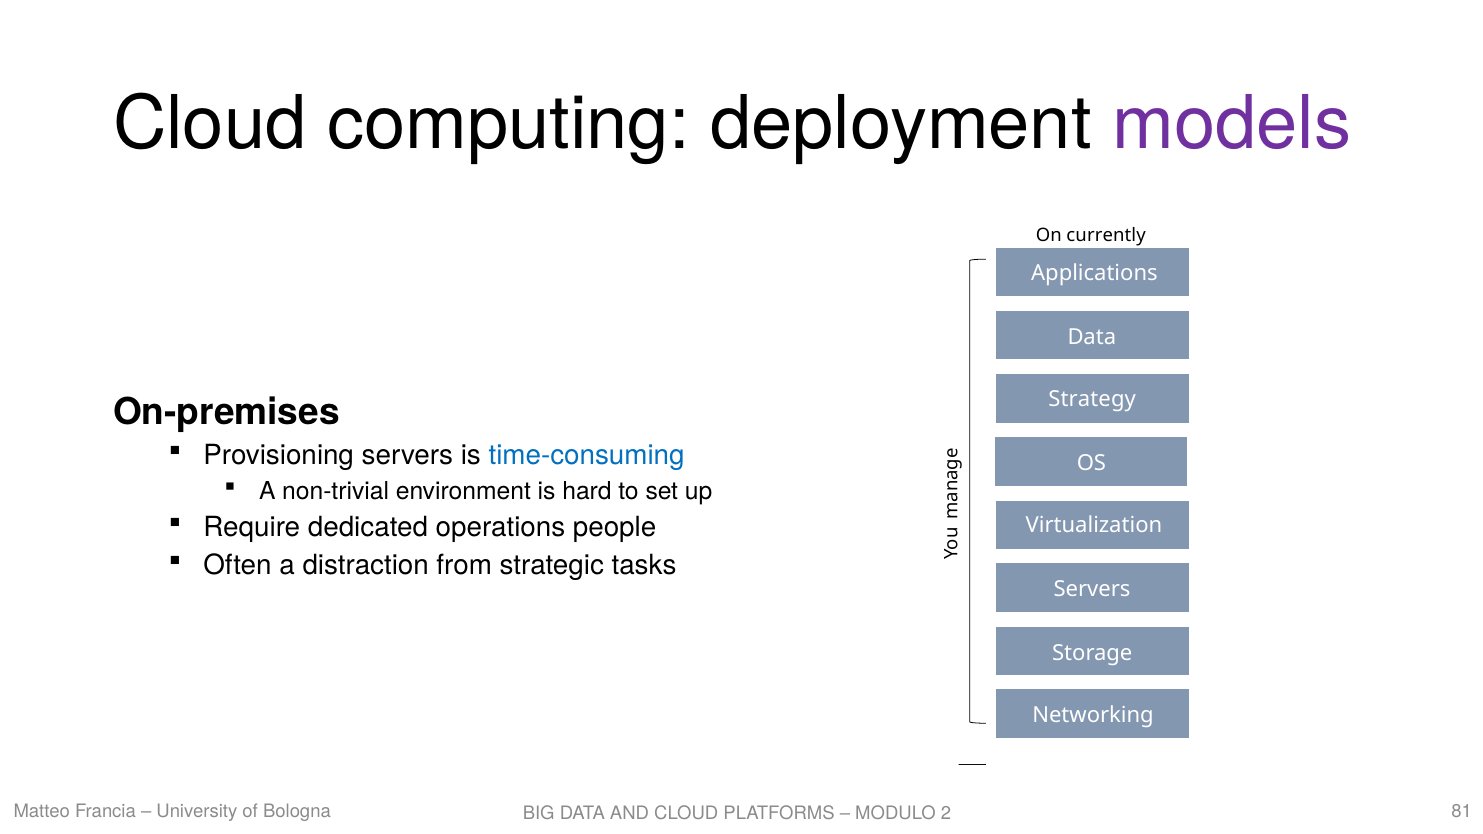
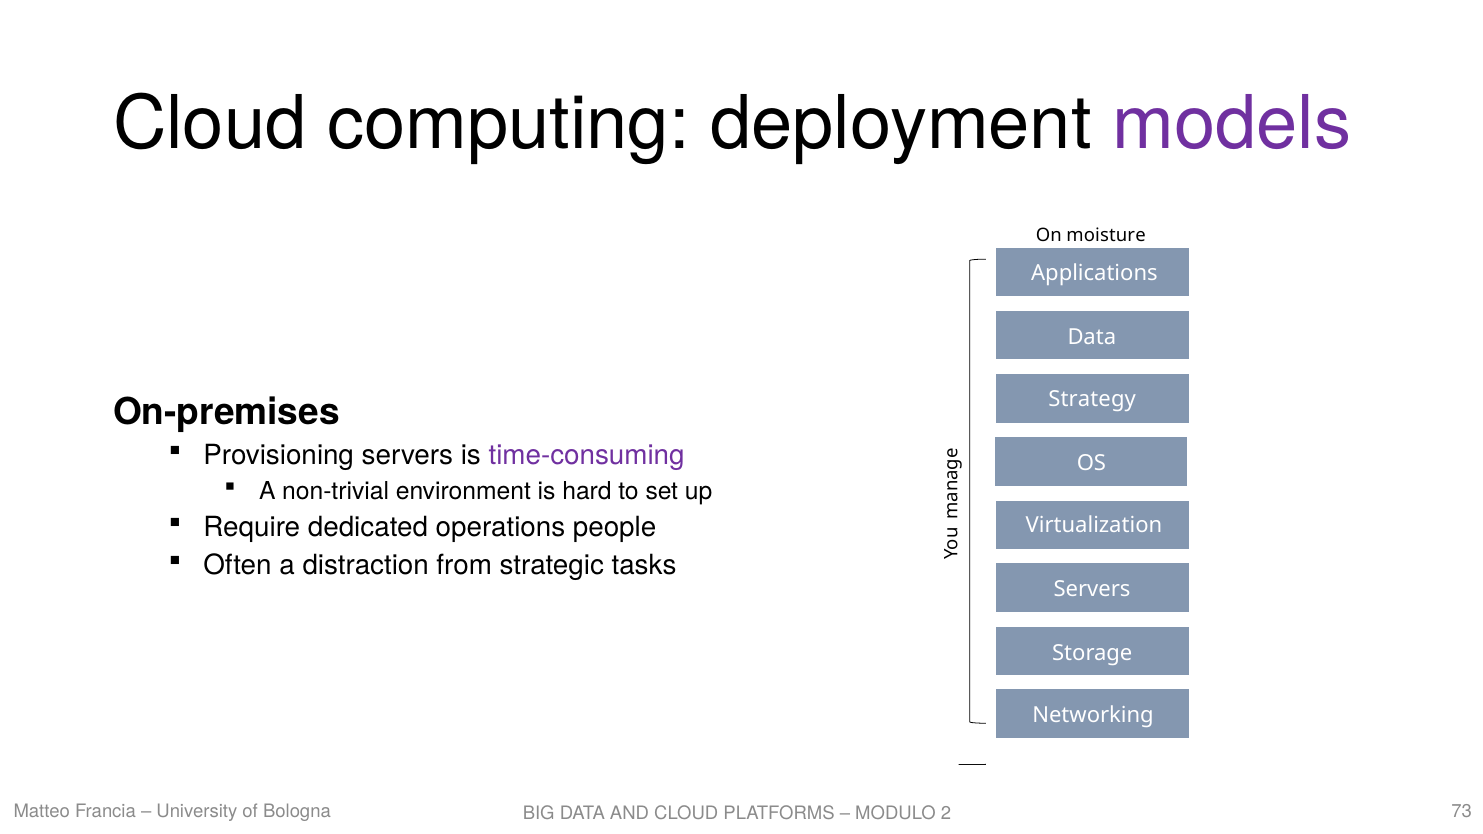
currently: currently -> moisture
time-consuming colour: blue -> purple
81: 81 -> 73
